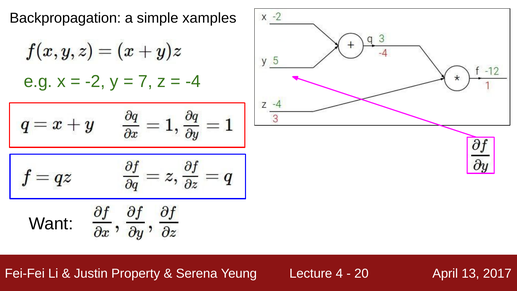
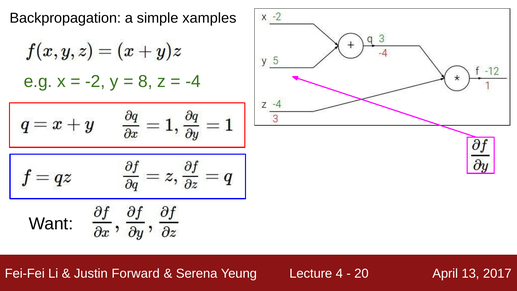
7: 7 -> 8
Property: Property -> Forward
